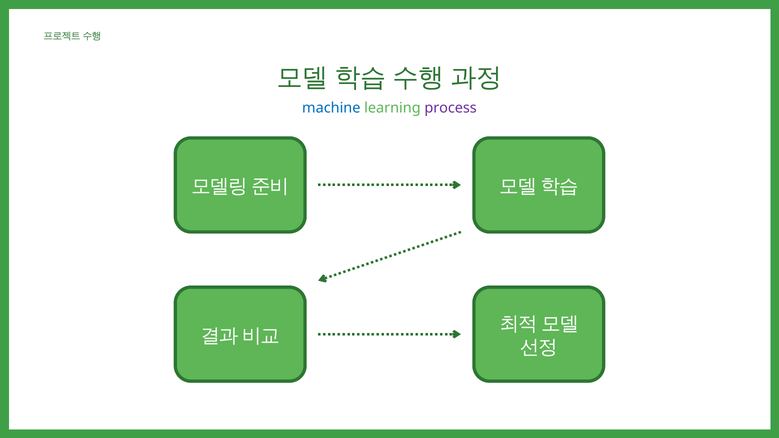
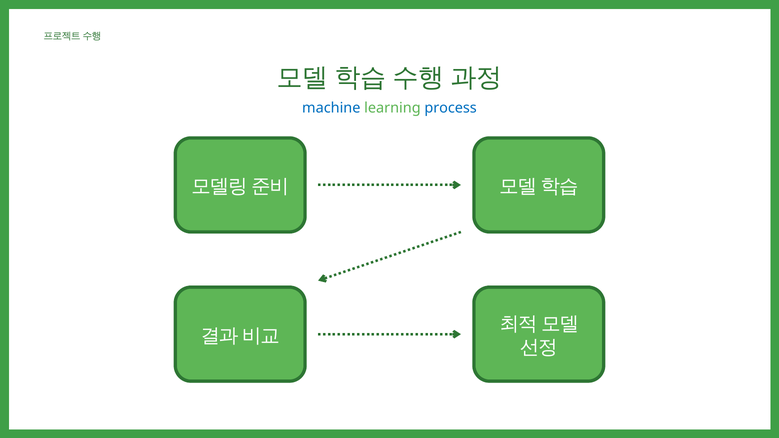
process colour: purple -> blue
